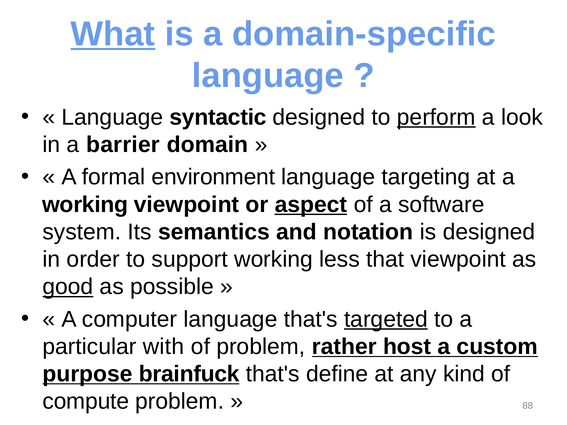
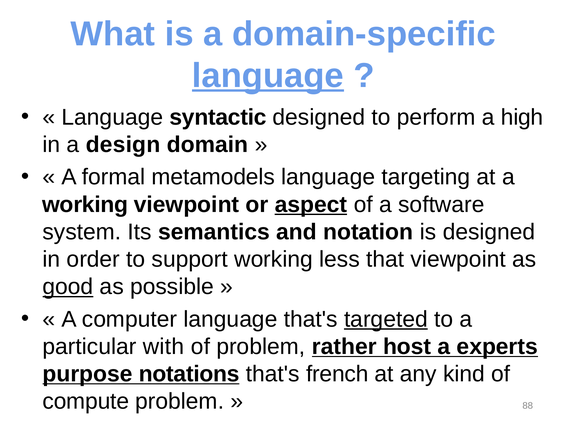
What underline: present -> none
language at (268, 76) underline: none -> present
perform underline: present -> none
look: look -> high
barrier: barrier -> design
environment: environment -> metamodels
custom: custom -> experts
brainfuck: brainfuck -> notations
define: define -> french
